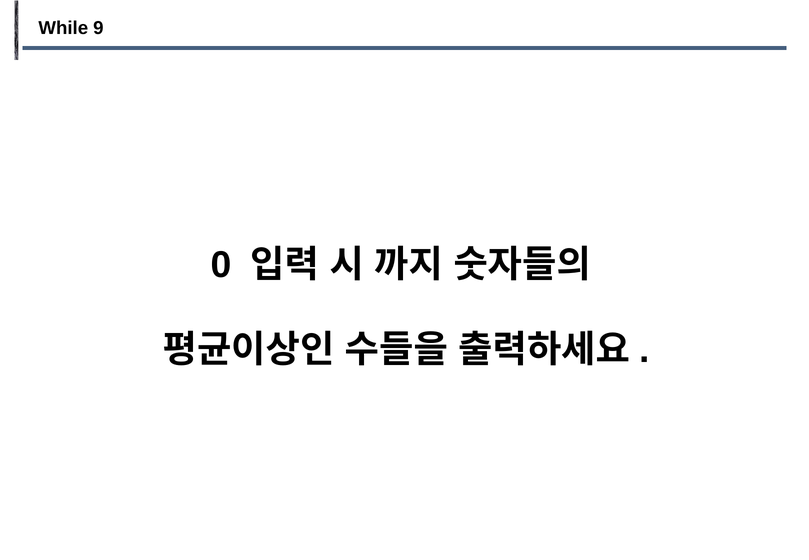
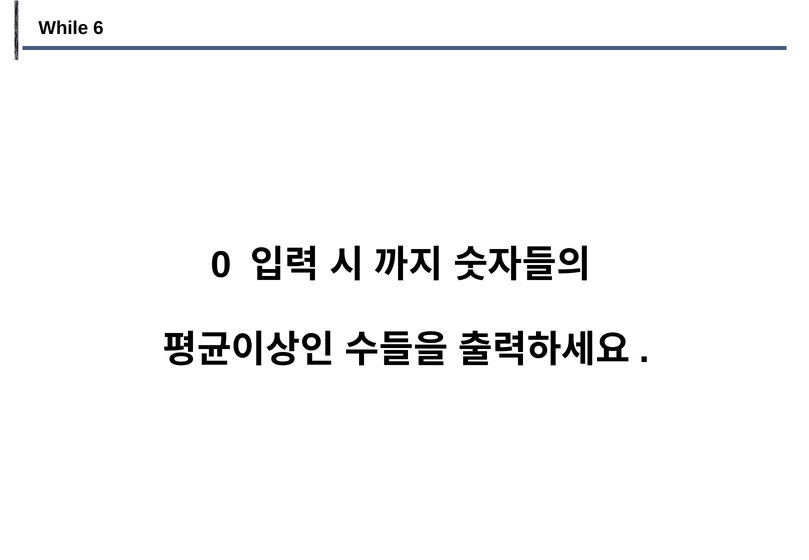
9: 9 -> 6
